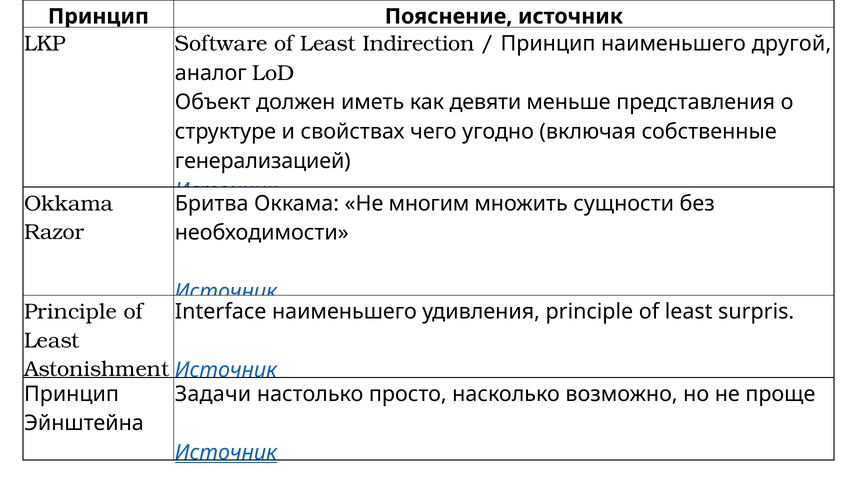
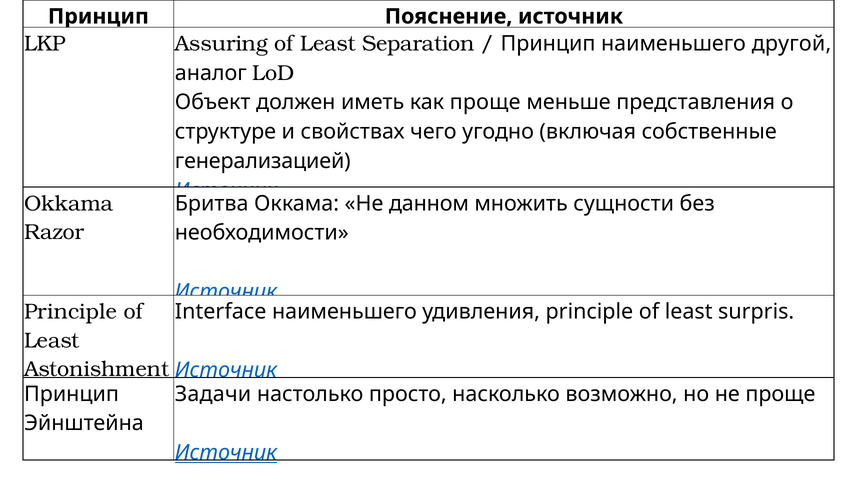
Software: Software -> Assuring
Indirection: Indirection -> Separation
как девяти: девяти -> проще
многим: многим -> данном
